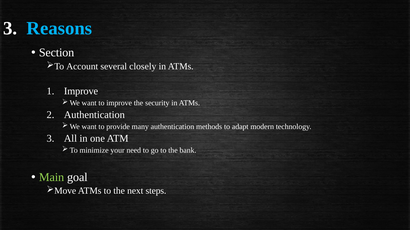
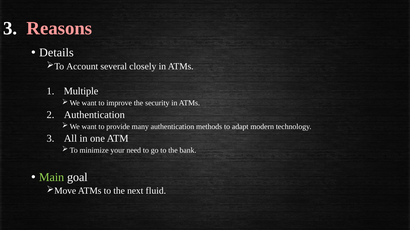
Reasons colour: light blue -> pink
Section: Section -> Details
Improve at (81, 91): Improve -> Multiple
steps: steps -> fluid
